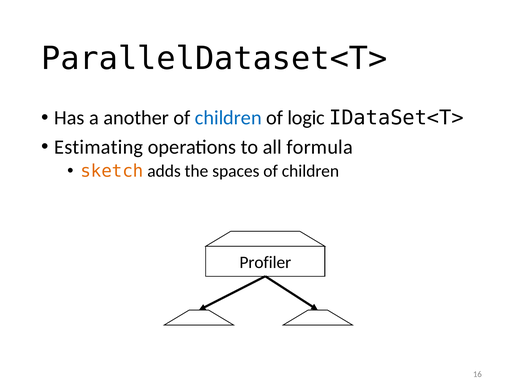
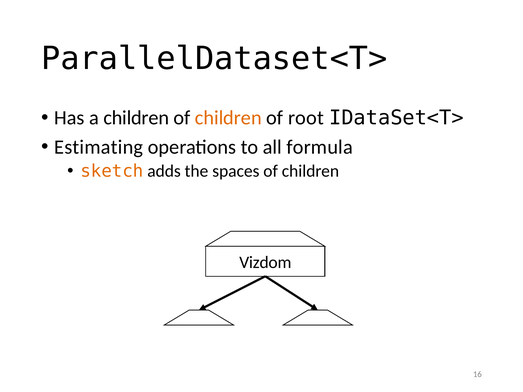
a another: another -> children
children at (228, 118) colour: blue -> orange
logic: logic -> root
Profiler: Profiler -> Vizdom
